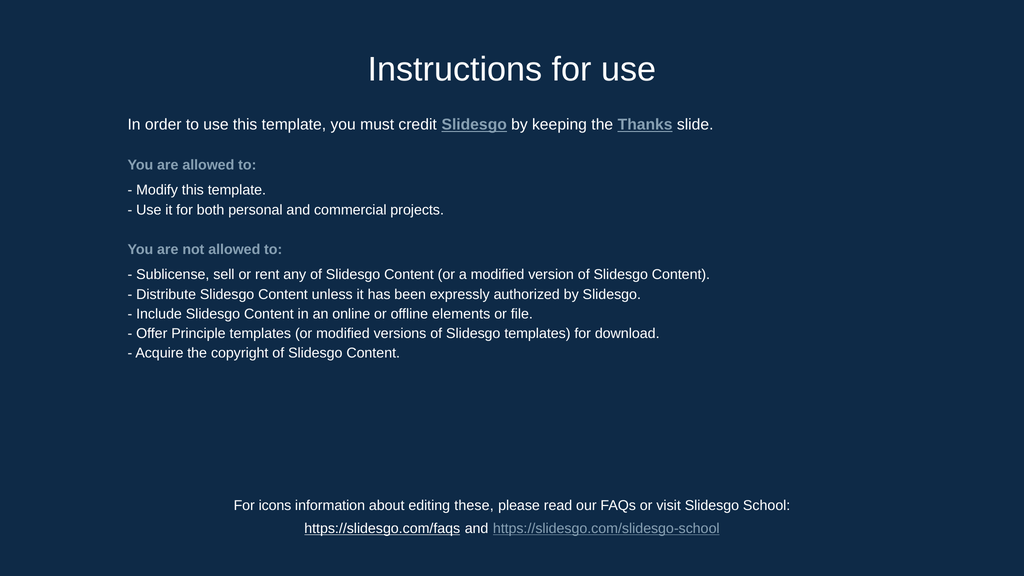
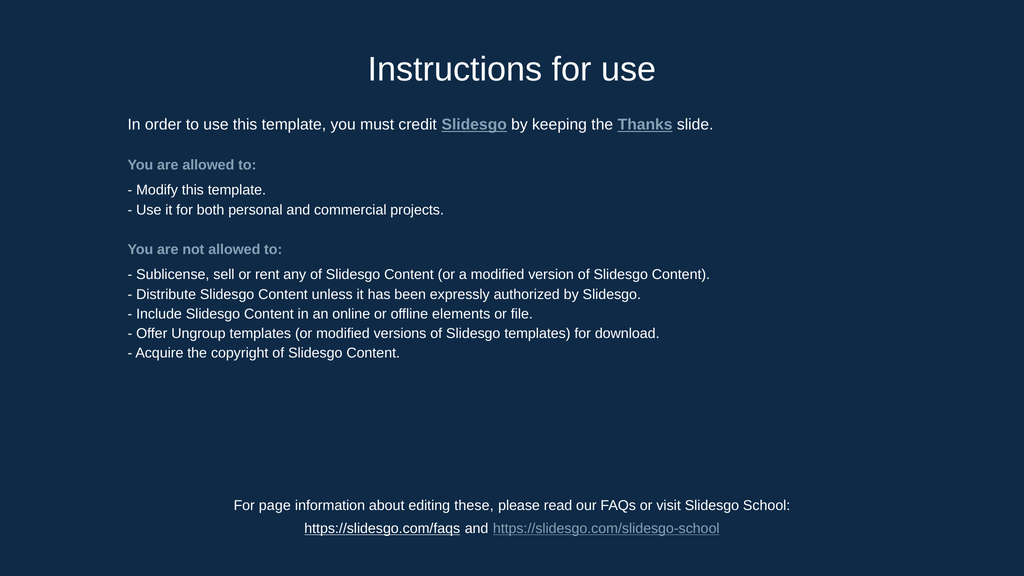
Principle: Principle -> Ungroup
icons: icons -> page
